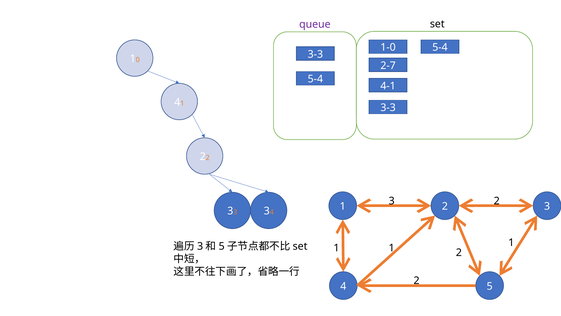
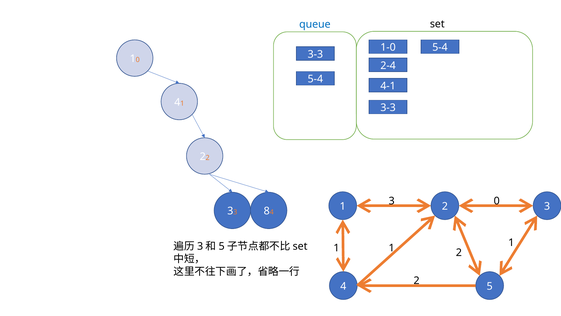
queue colour: purple -> blue
2-7: 2-7 -> 2-4
3 2: 2 -> 0
3 3 3: 3 -> 8
